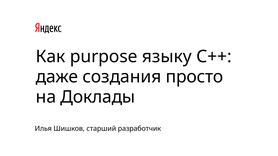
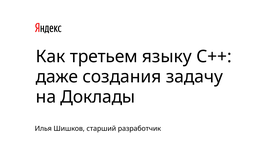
purpose: purpose -> третьем
просто: просто -> задачу
